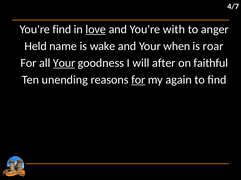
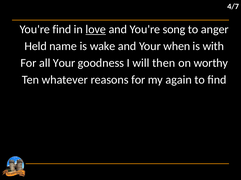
with: with -> song
roar: roar -> with
Your at (64, 63) underline: present -> none
after: after -> then
faithful: faithful -> worthy
unending: unending -> whatever
for at (138, 80) underline: present -> none
